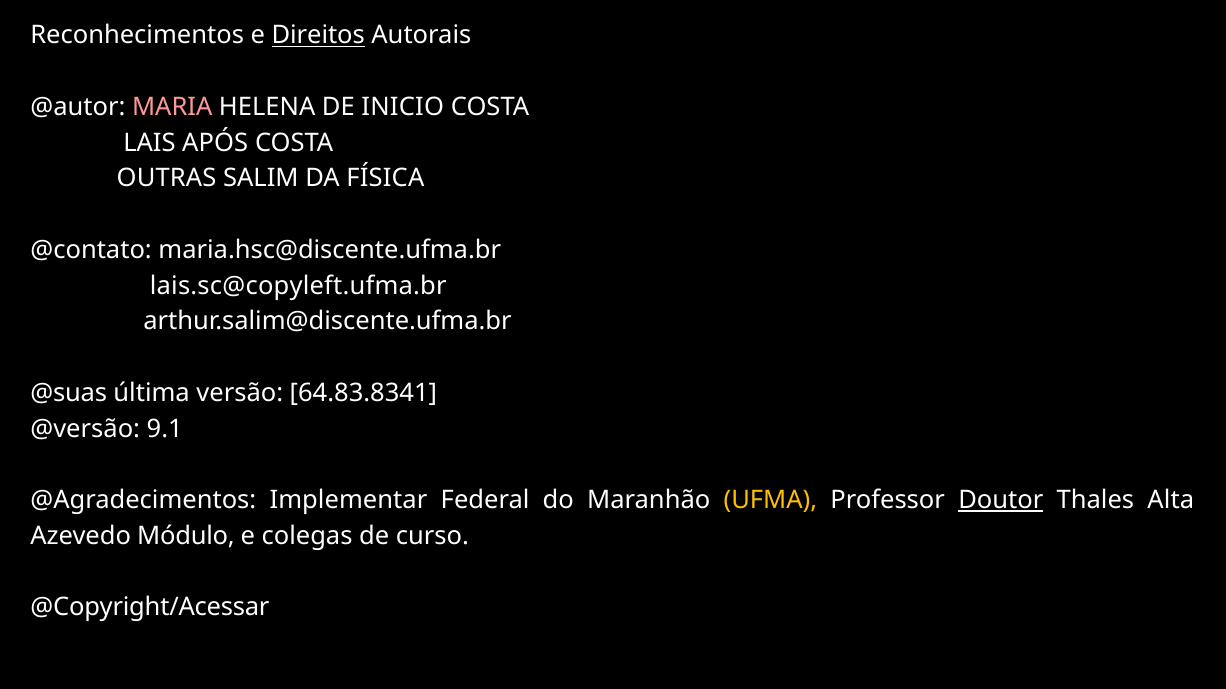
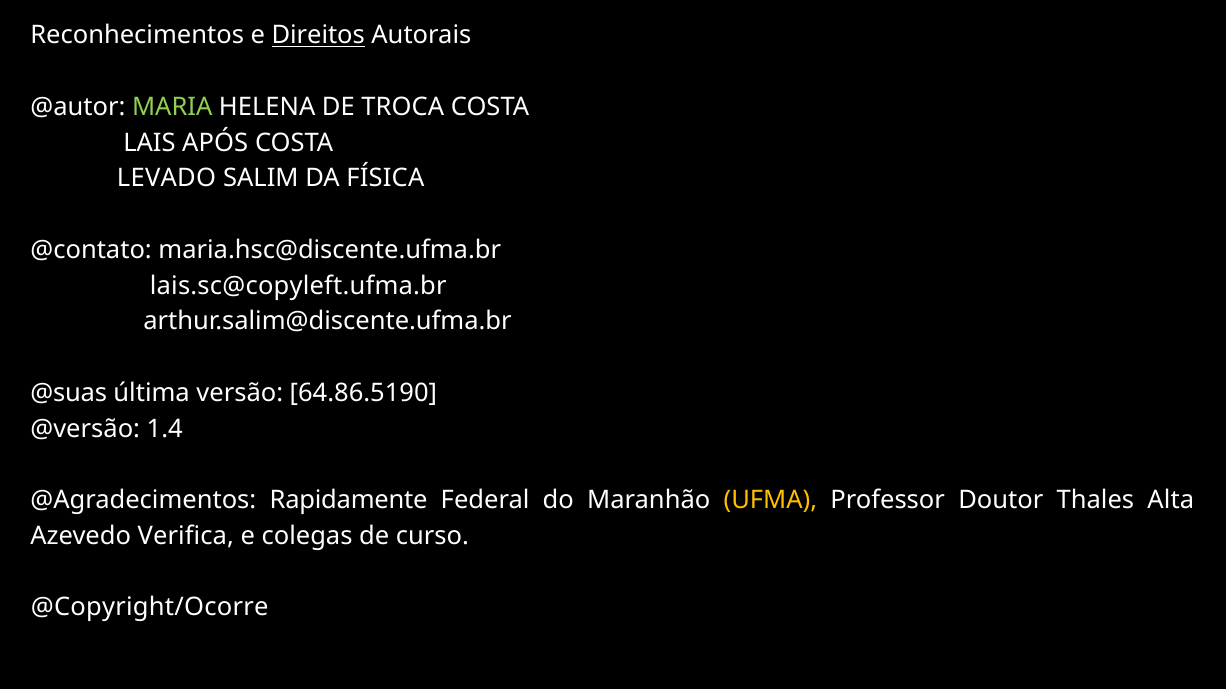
MARIA colour: pink -> light green
INICIO: INICIO -> TROCA
OUTRAS: OUTRAS -> LEVADO
64.83.8341: 64.83.8341 -> 64.86.5190
9.1: 9.1 -> 1.4
Implementar: Implementar -> Rapidamente
Doutor underline: present -> none
Módulo: Módulo -> Verifica
@Copyright/Acessar: @Copyright/Acessar -> @Copyright/Ocorre
